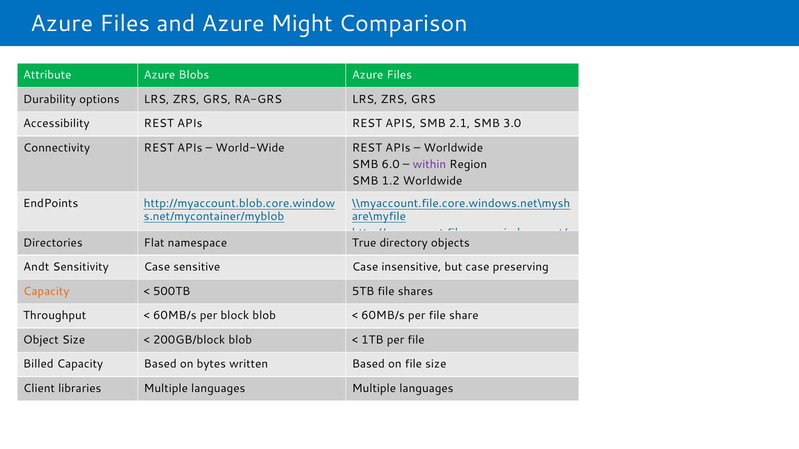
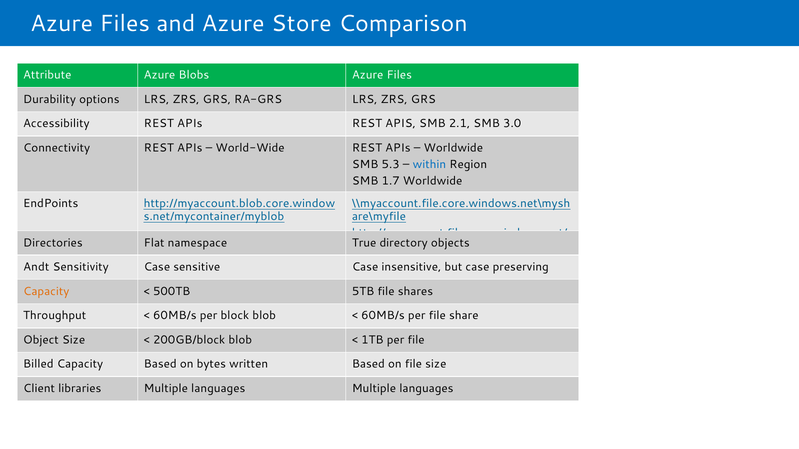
Might: Might -> Store
6.0: 6.0 -> 5.3
within colour: purple -> blue
1.2: 1.2 -> 1.7
